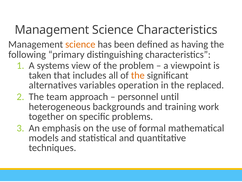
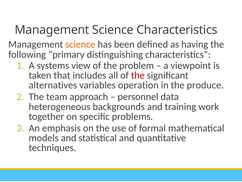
the at (138, 75) colour: orange -> red
replaced: replaced -> produce
until: until -> data
